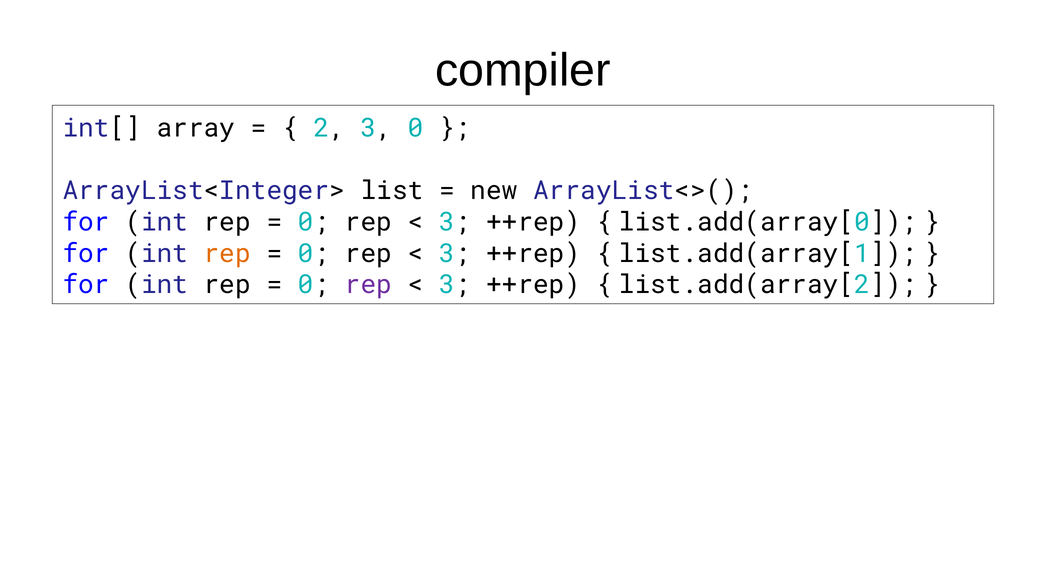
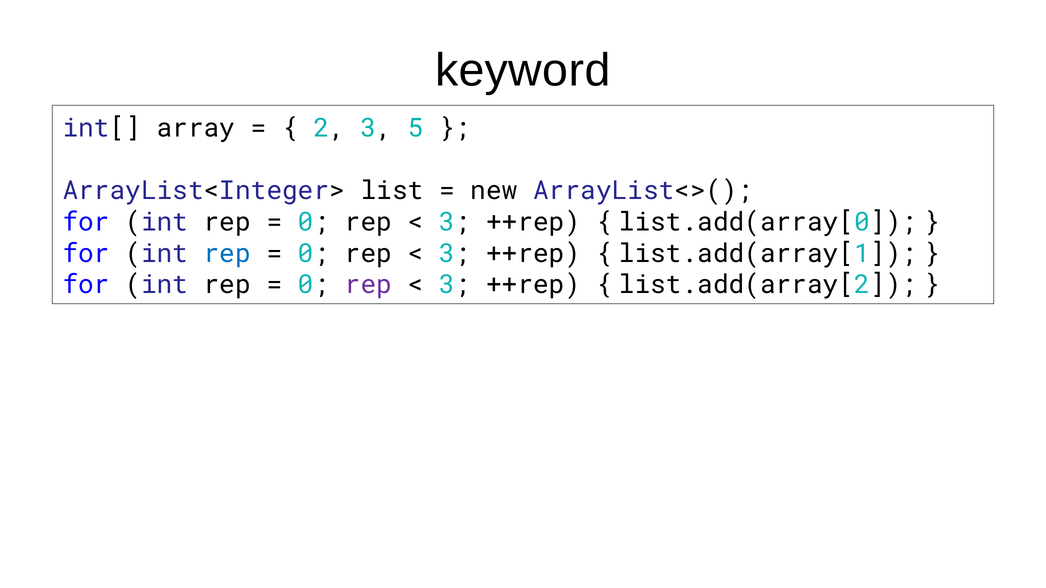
compiler: compiler -> keyword
3 0: 0 -> 5
rep at (227, 254) colour: orange -> blue
